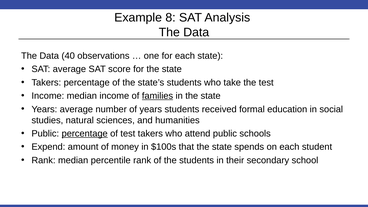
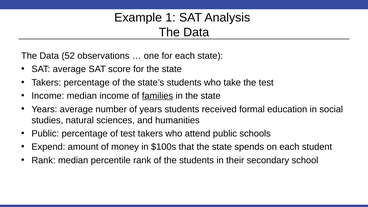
8: 8 -> 1
40: 40 -> 52
percentage at (85, 134) underline: present -> none
